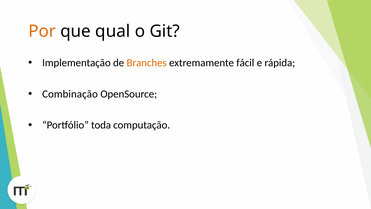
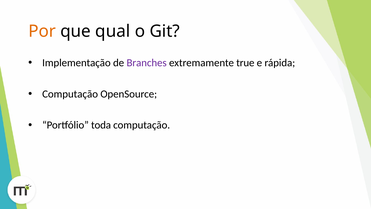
Branches colour: orange -> purple
fácil: fácil -> true
Combinação at (70, 94): Combinação -> Computação
